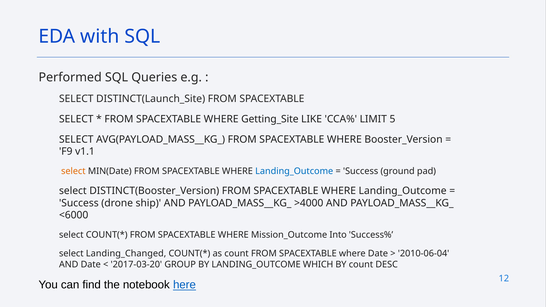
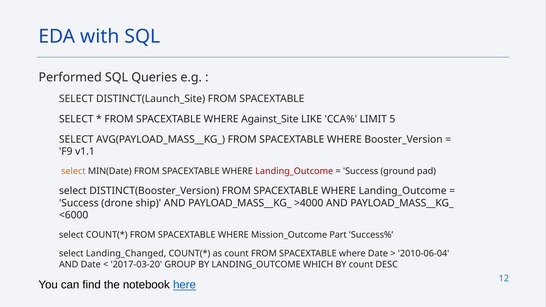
Getting_Site: Getting_Site -> Against_Site
Landing_Outcome at (294, 171) colour: blue -> red
Into: Into -> Part
